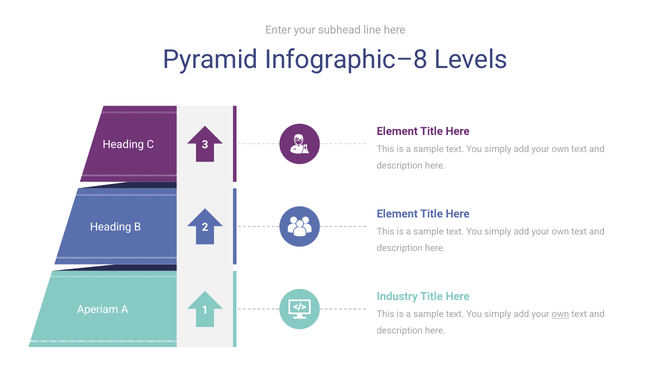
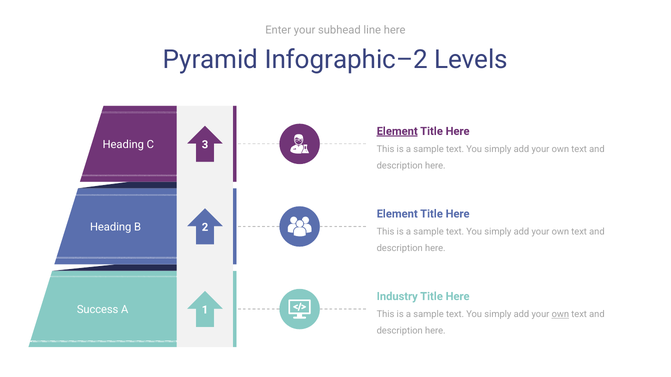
Infographic–8: Infographic–8 -> Infographic–2
Element at (397, 131) underline: none -> present
Aperiam: Aperiam -> Success
